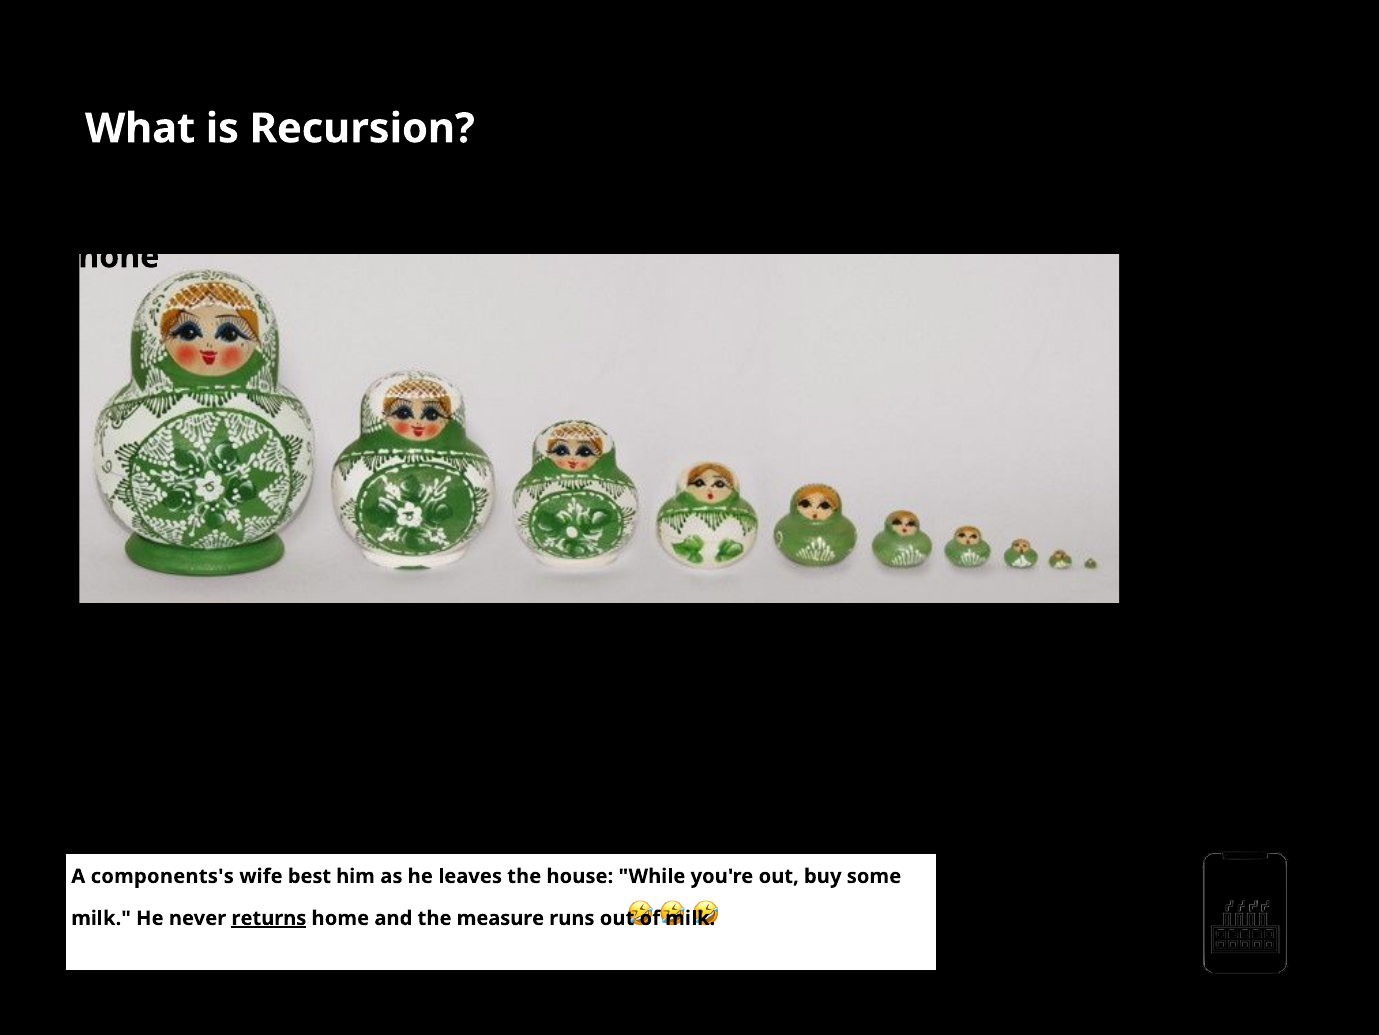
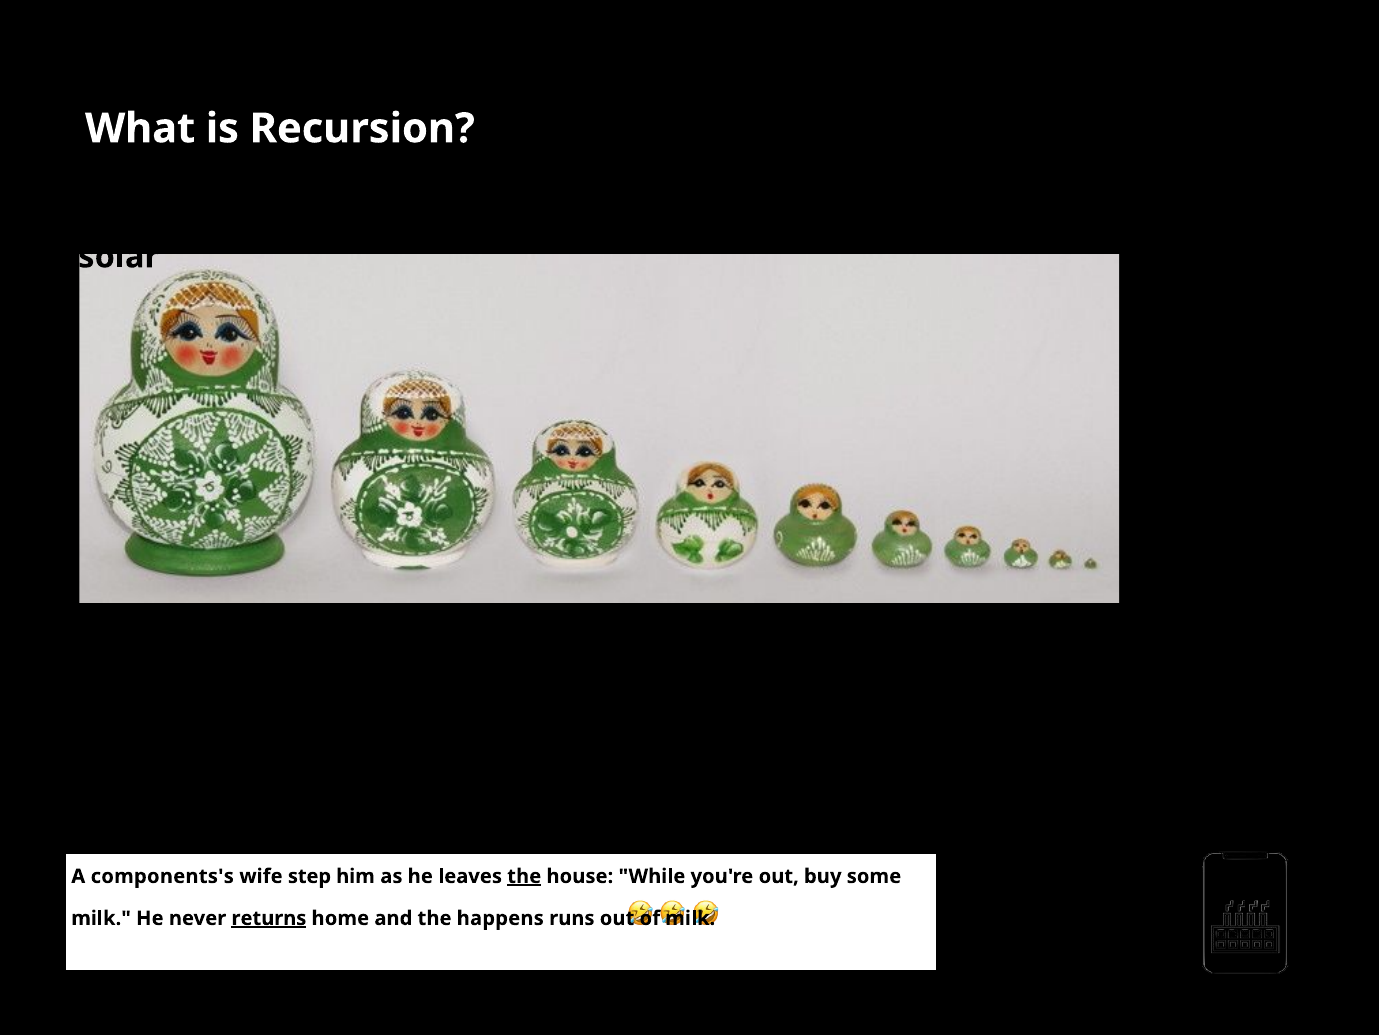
none: none -> solar
wife best: best -> step
the at (524, 877) underline: none -> present
measure: measure -> happens
